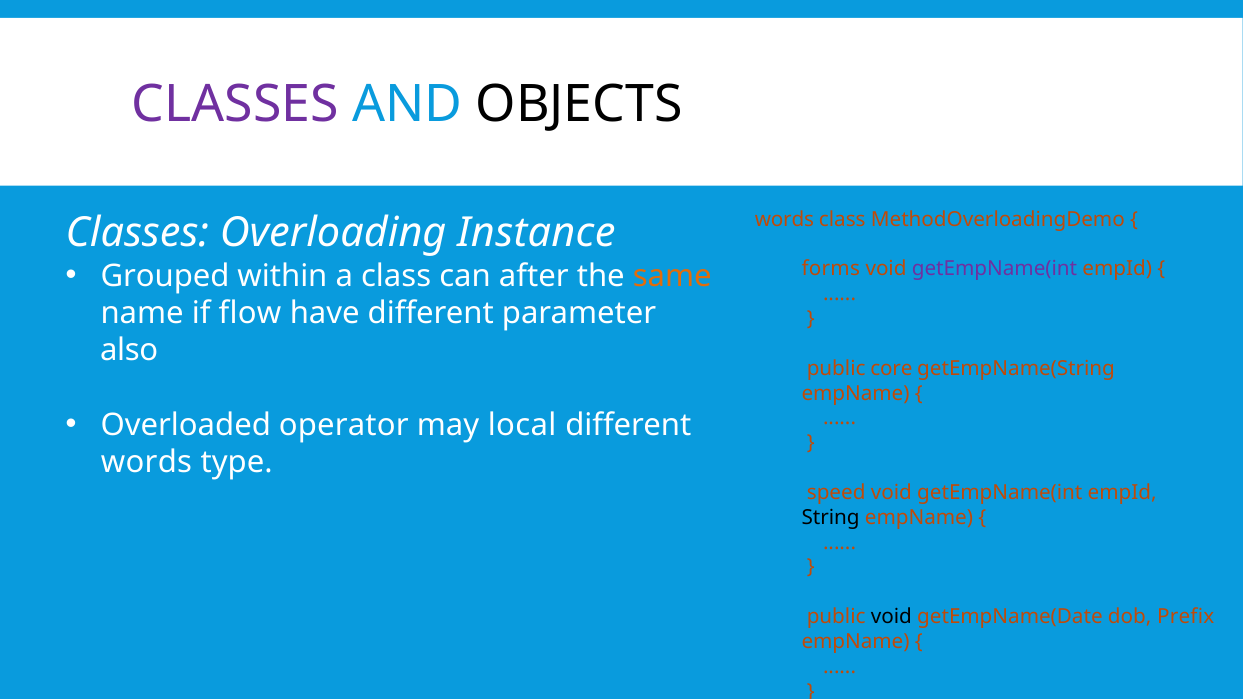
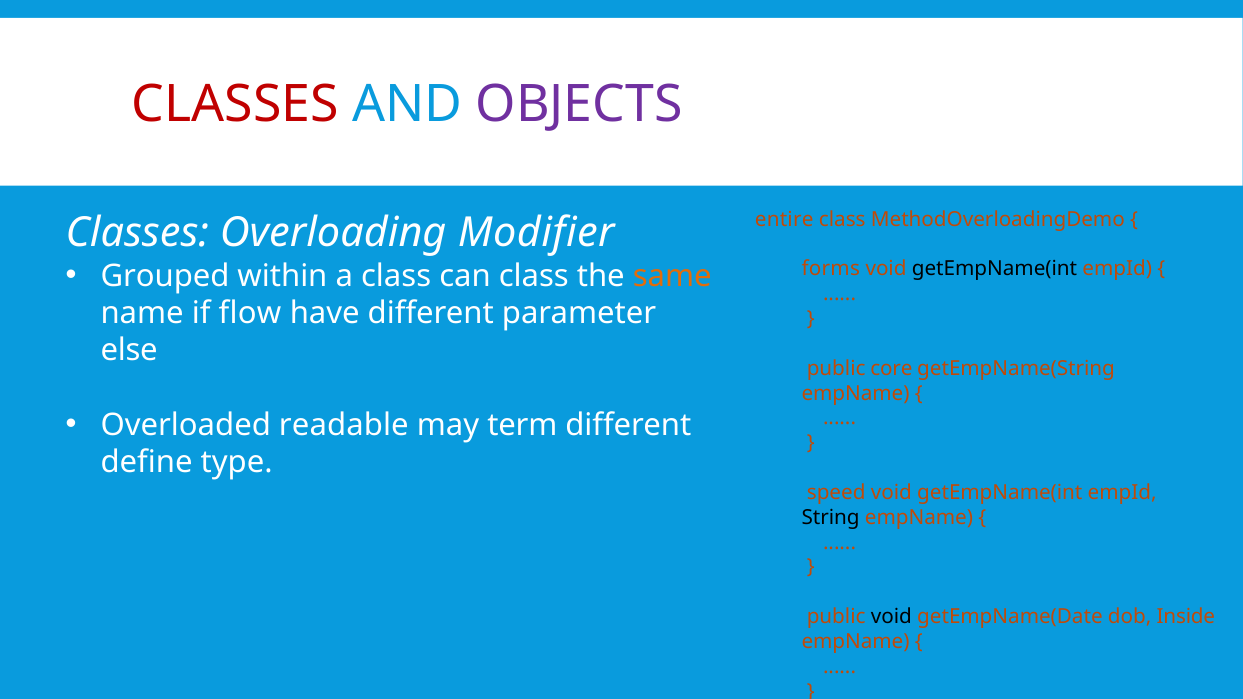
CLASSES at (235, 105) colour: purple -> red
OBJECTS colour: black -> purple
words at (784, 219): words -> entire
Instance: Instance -> Modifier
can after: after -> class
getEmpName(int at (994, 269) colour: purple -> black
also: also -> else
operator: operator -> readable
local: local -> term
words at (146, 462): words -> define
Prefix: Prefix -> Inside
